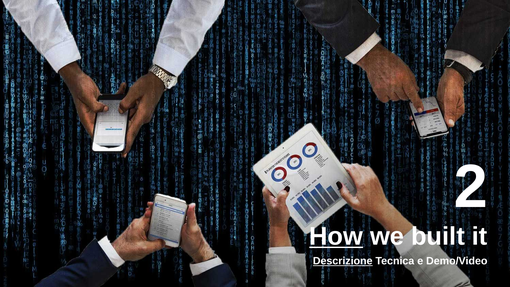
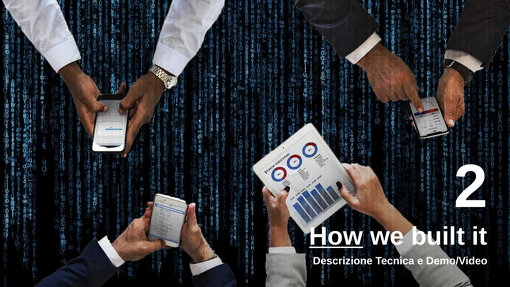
Descrizione underline: present -> none
